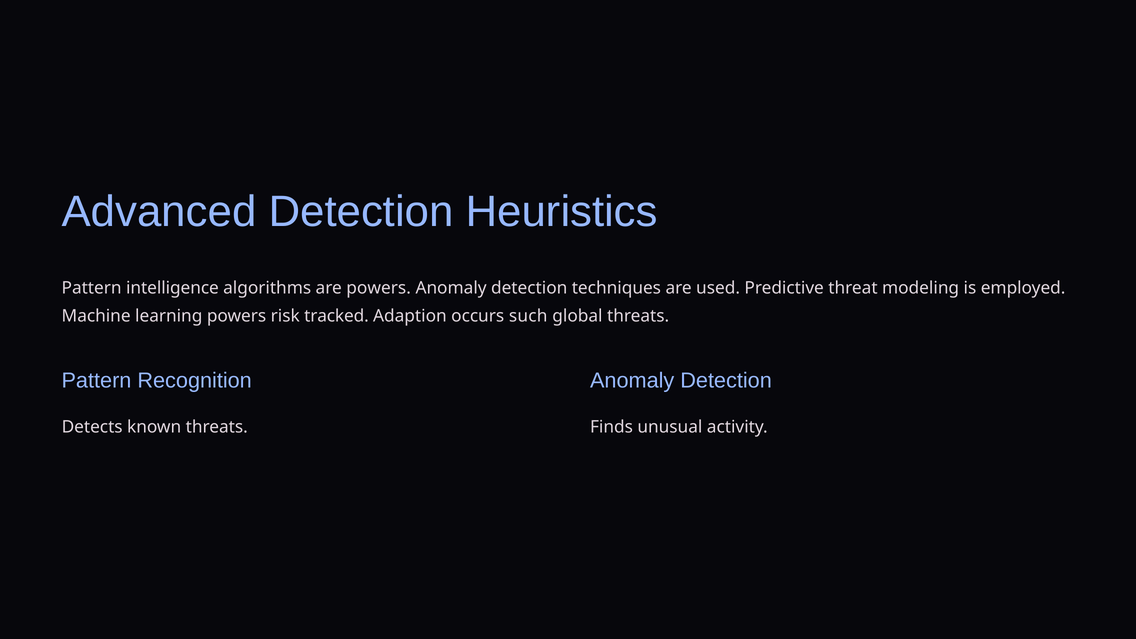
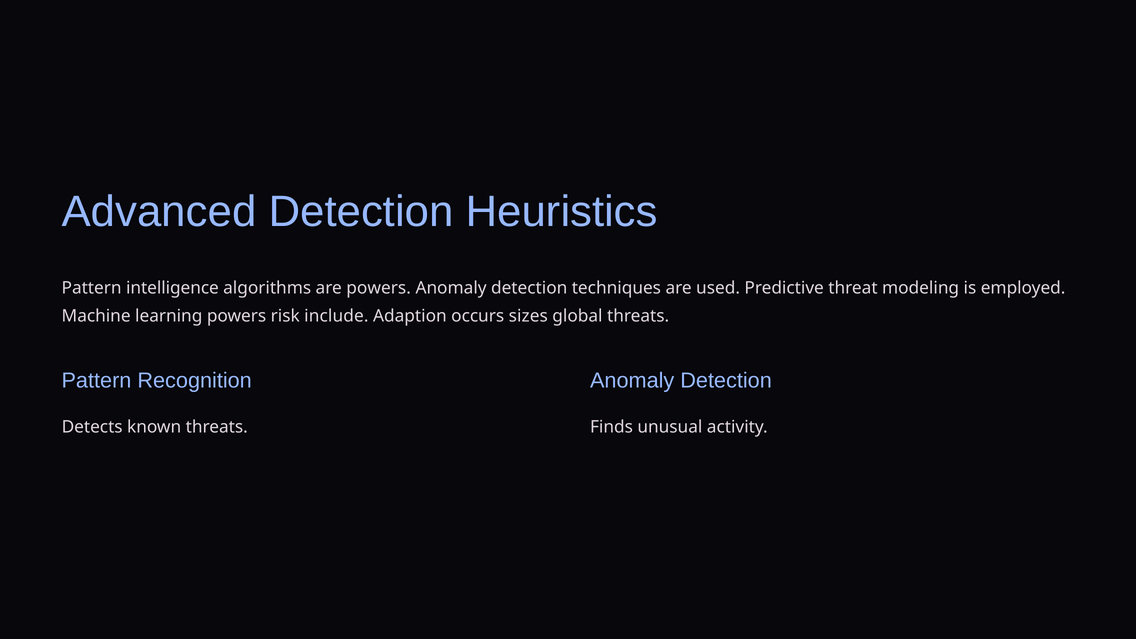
tracked: tracked -> include
such: such -> sizes
